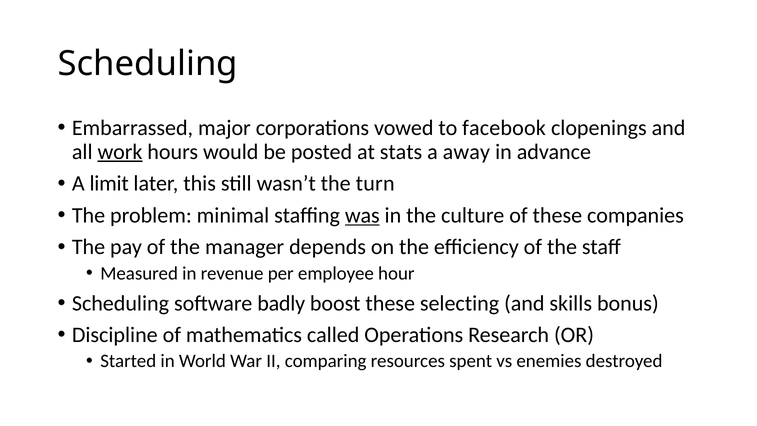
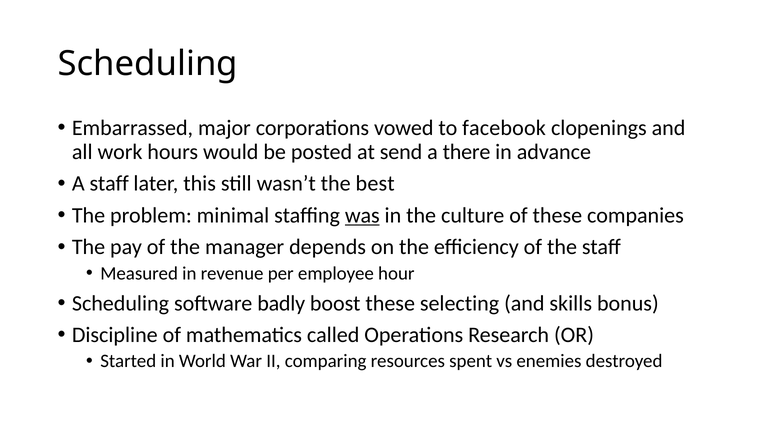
work underline: present -> none
stats: stats -> send
away: away -> there
A limit: limit -> staff
turn: turn -> best
